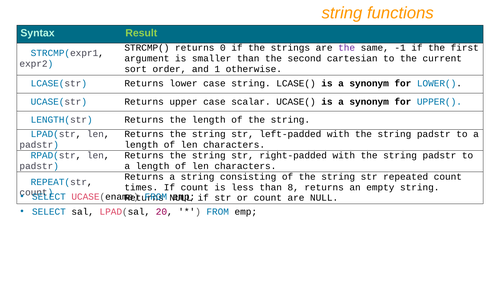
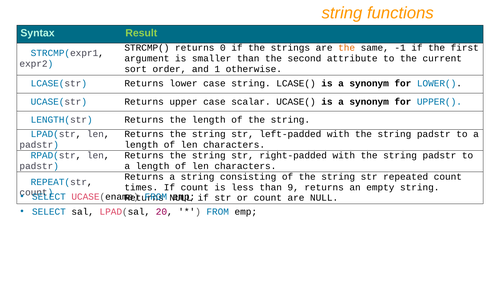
the at (347, 48) colour: purple -> orange
cartesian: cartesian -> attribute
8: 8 -> 9
